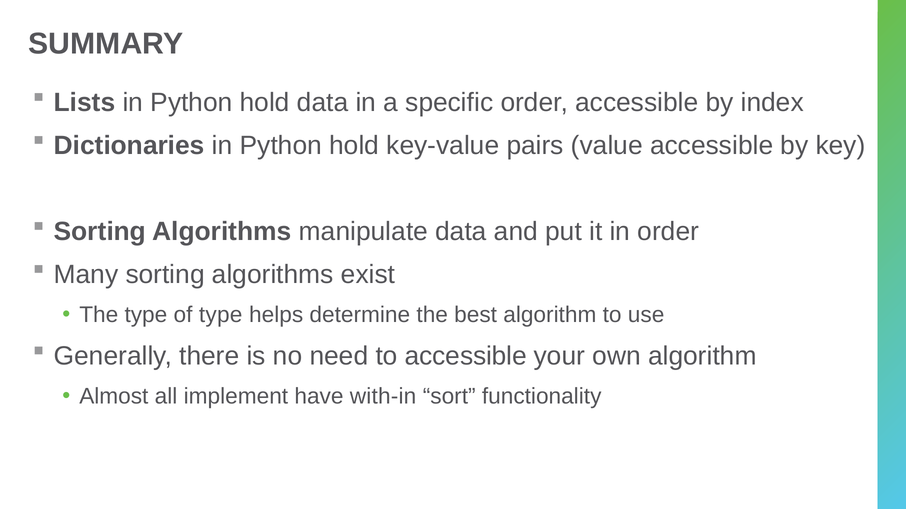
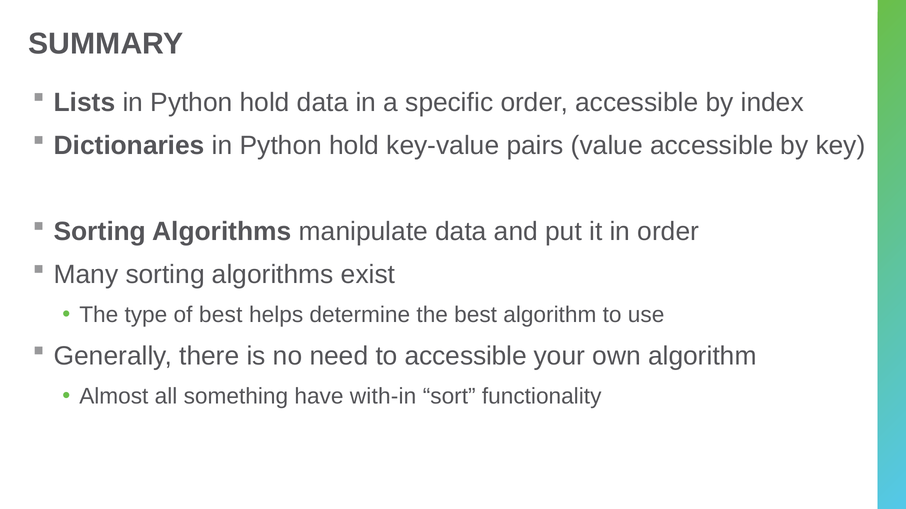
of type: type -> best
implement: implement -> something
